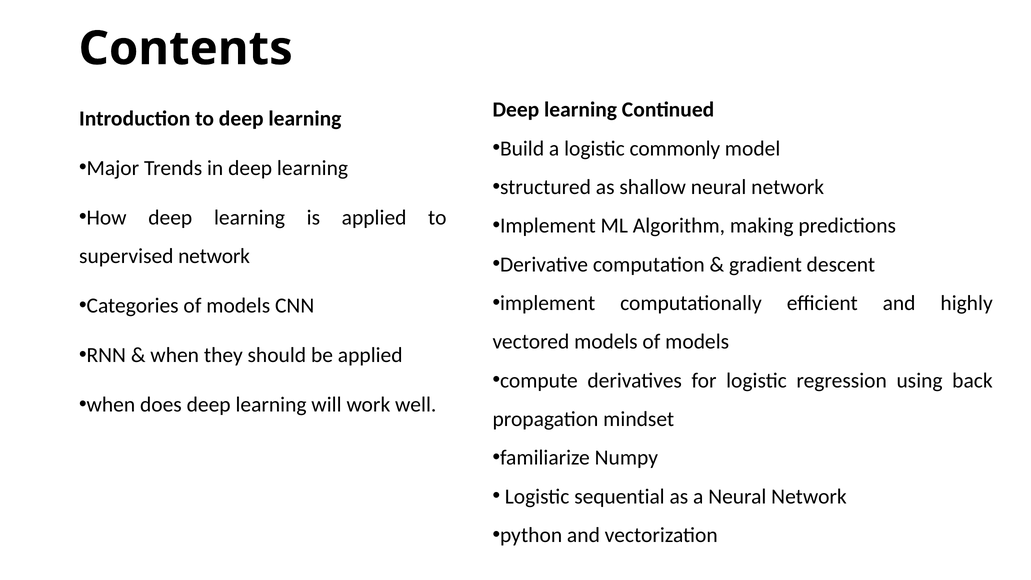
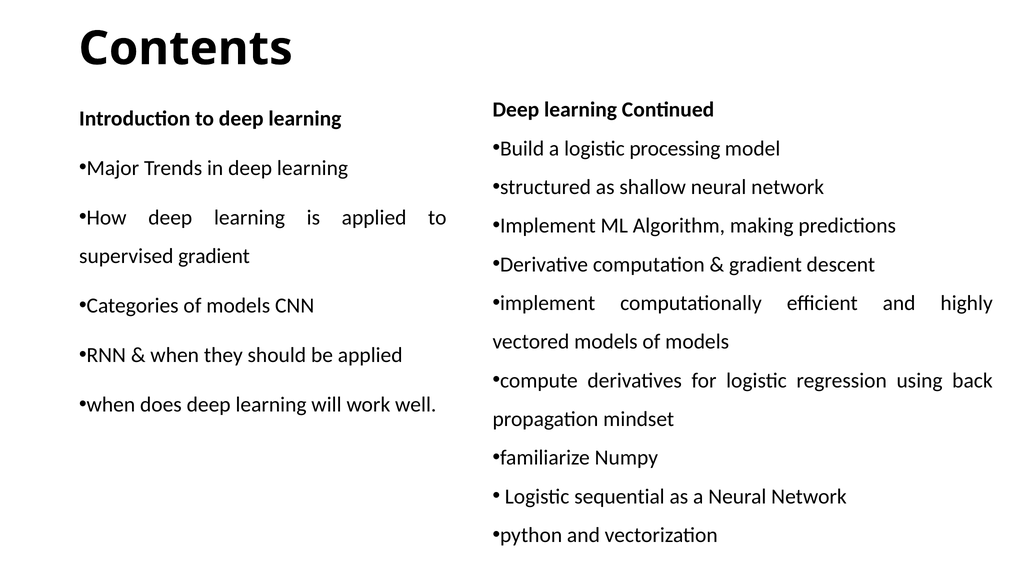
commonly: commonly -> processing
supervised network: network -> gradient
